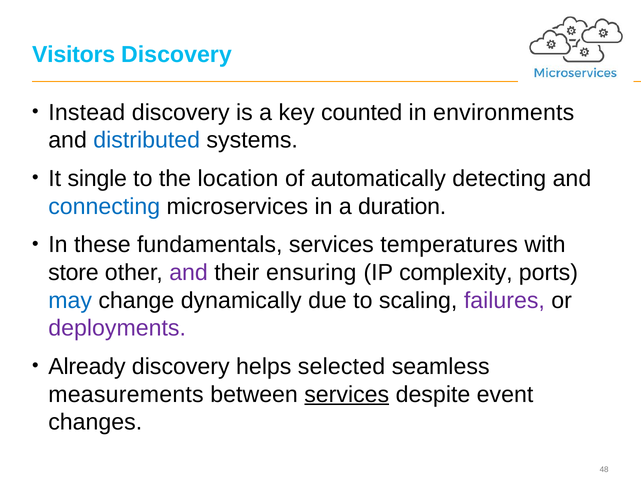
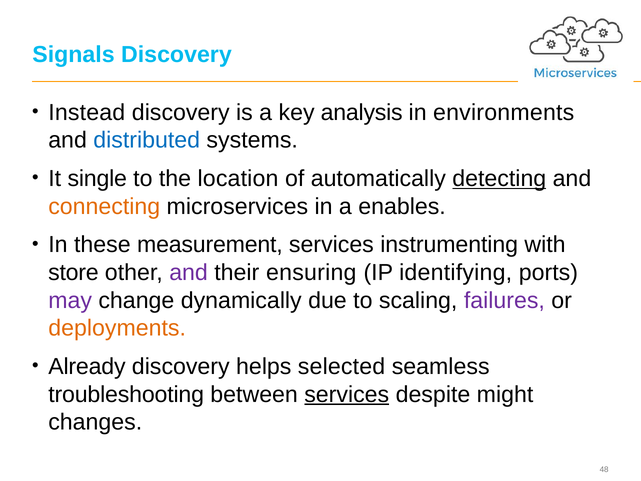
Visitors: Visitors -> Signals
counted: counted -> analysis
detecting underline: none -> present
connecting colour: blue -> orange
duration: duration -> enables
fundamentals: fundamentals -> measurement
temperatures: temperatures -> instrumenting
complexity: complexity -> identifying
may colour: blue -> purple
deployments colour: purple -> orange
measurements: measurements -> troubleshooting
event: event -> might
